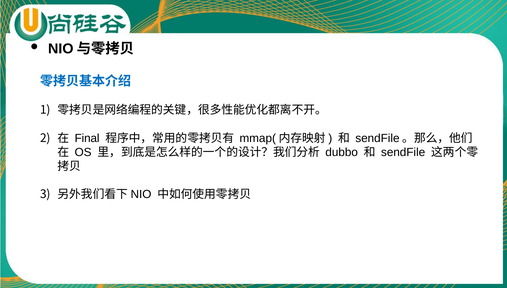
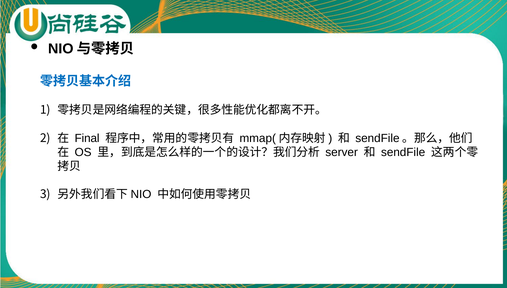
dubbo: dubbo -> server
